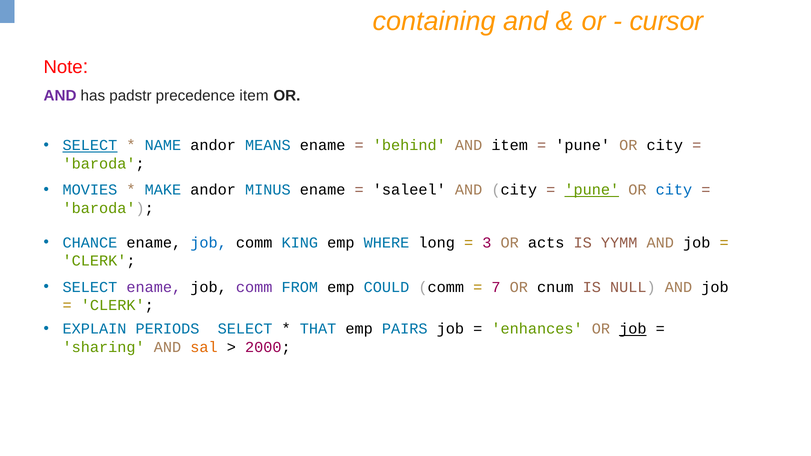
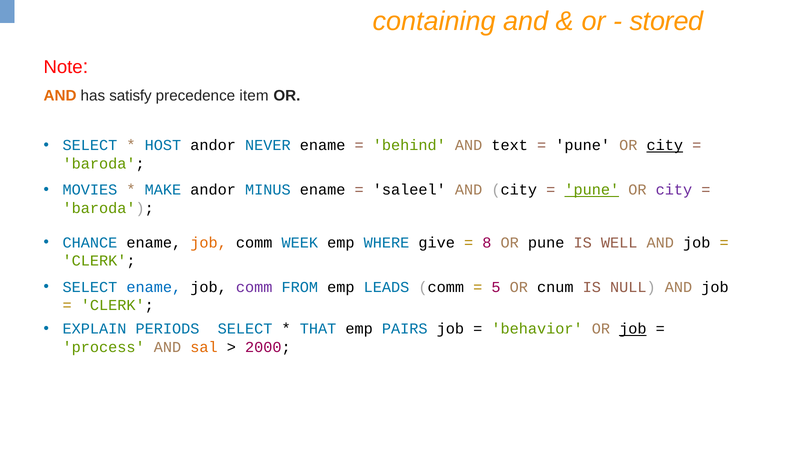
cursor: cursor -> stored
AND at (60, 96) colour: purple -> orange
padstr: padstr -> satisfy
SELECT at (90, 145) underline: present -> none
NAME: NAME -> HOST
MEANS: MEANS -> NEVER
AND item: item -> text
city at (665, 145) underline: none -> present
city at (674, 190) colour: blue -> purple
job at (209, 243) colour: blue -> orange
KING: KING -> WEEK
long: long -> give
3: 3 -> 8
OR acts: acts -> pune
YYMM: YYMM -> WELL
ename at (154, 287) colour: purple -> blue
COULD: COULD -> LEADS
7: 7 -> 5
enhances: enhances -> behavior
sharing: sharing -> process
